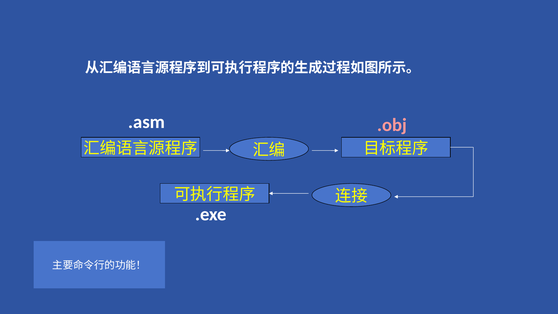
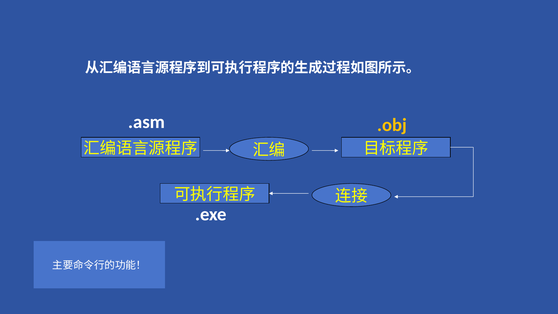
.obj colour: pink -> yellow
